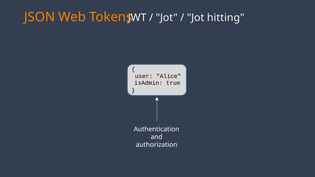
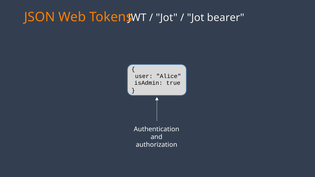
hitting: hitting -> bearer
